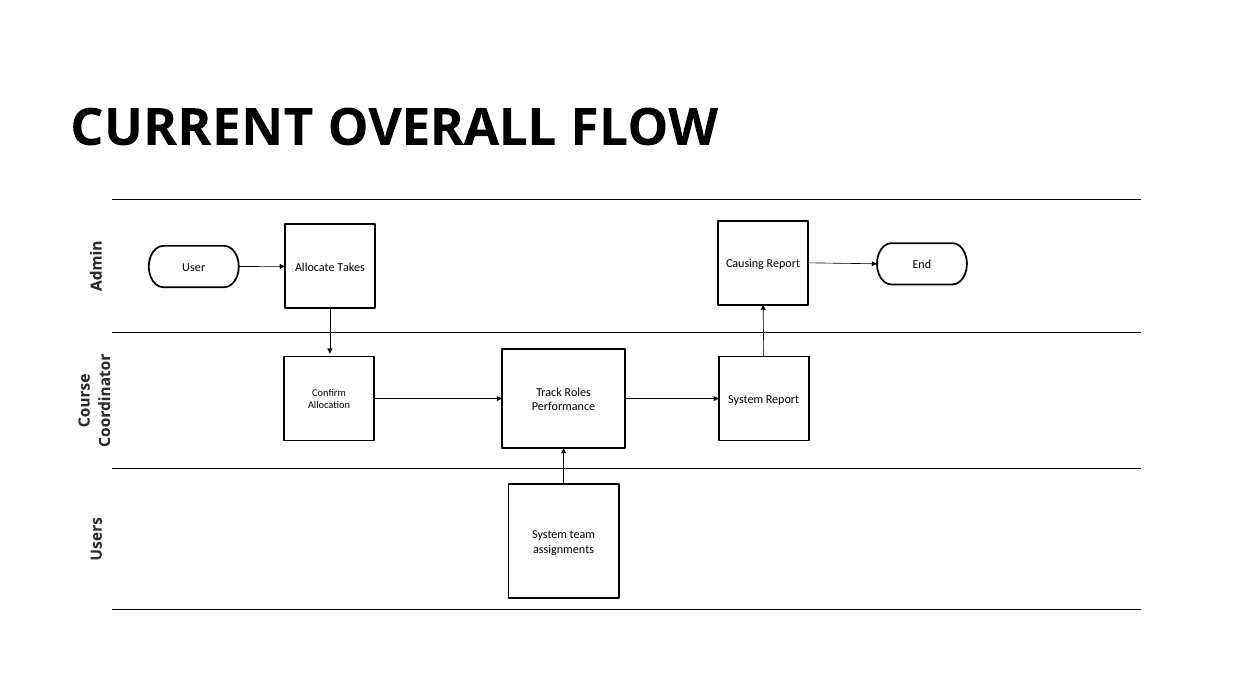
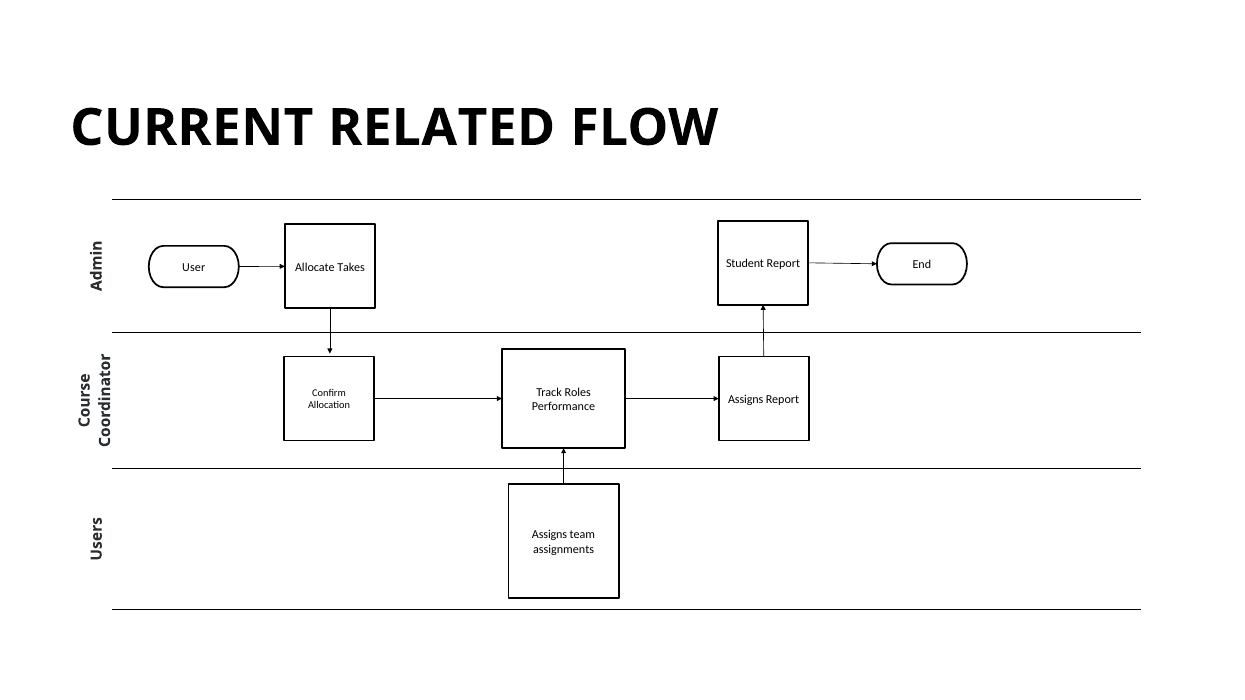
OVERALL: OVERALL -> RELATED
Causing: Causing -> Student
System at (746, 400): System -> Assigns
System at (550, 535): System -> Assigns
